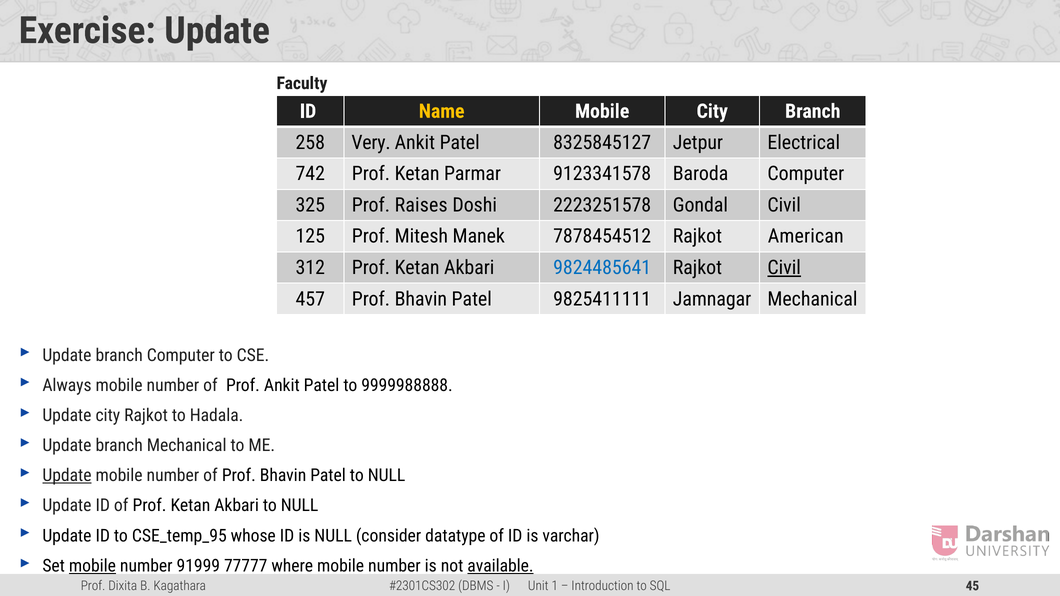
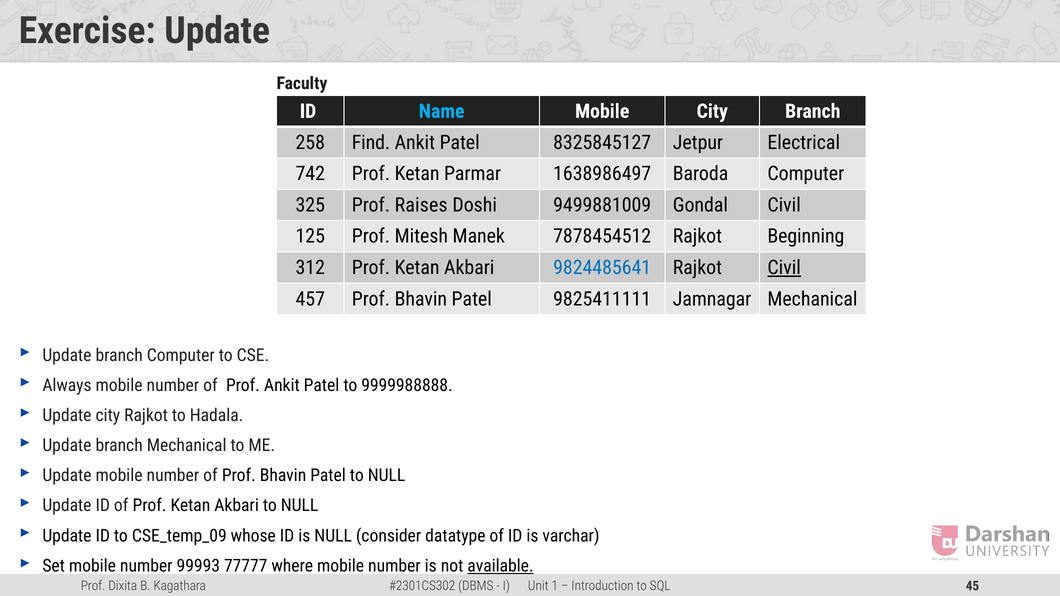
Name colour: yellow -> light blue
Very: Very -> Find
9123341578: 9123341578 -> 1638986497
2223251578: 2223251578 -> 9499881009
American: American -> Beginning
Update at (67, 476) underline: present -> none
CSE_temp_95: CSE_temp_95 -> CSE_temp_09
mobile at (92, 566) underline: present -> none
91999: 91999 -> 99993
